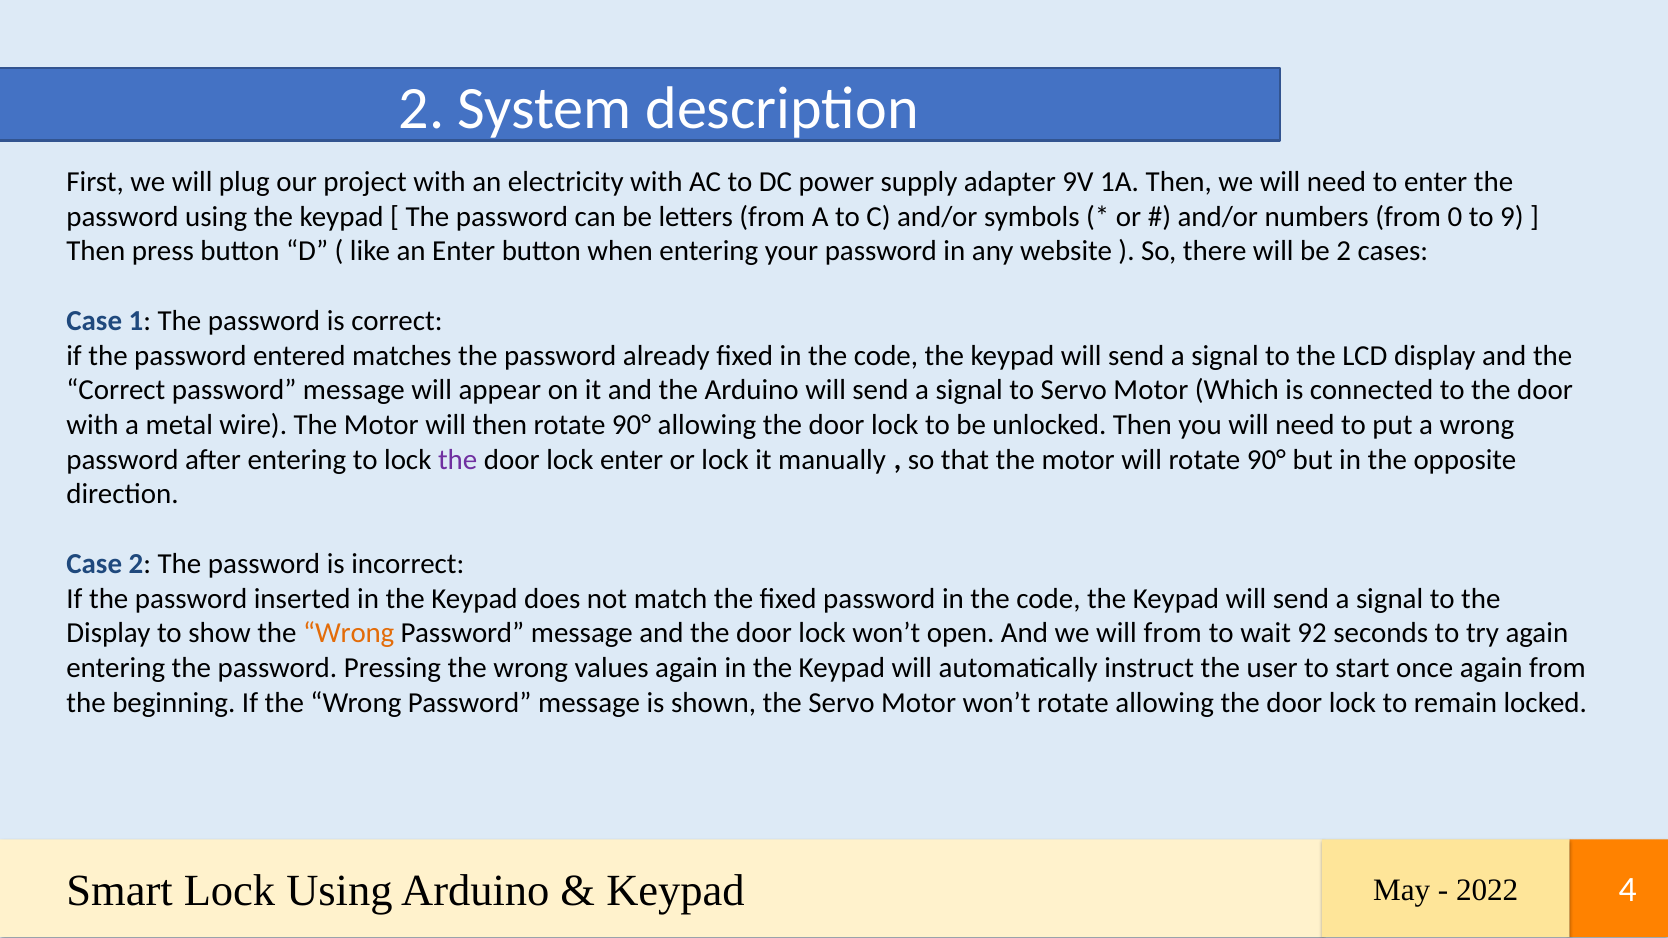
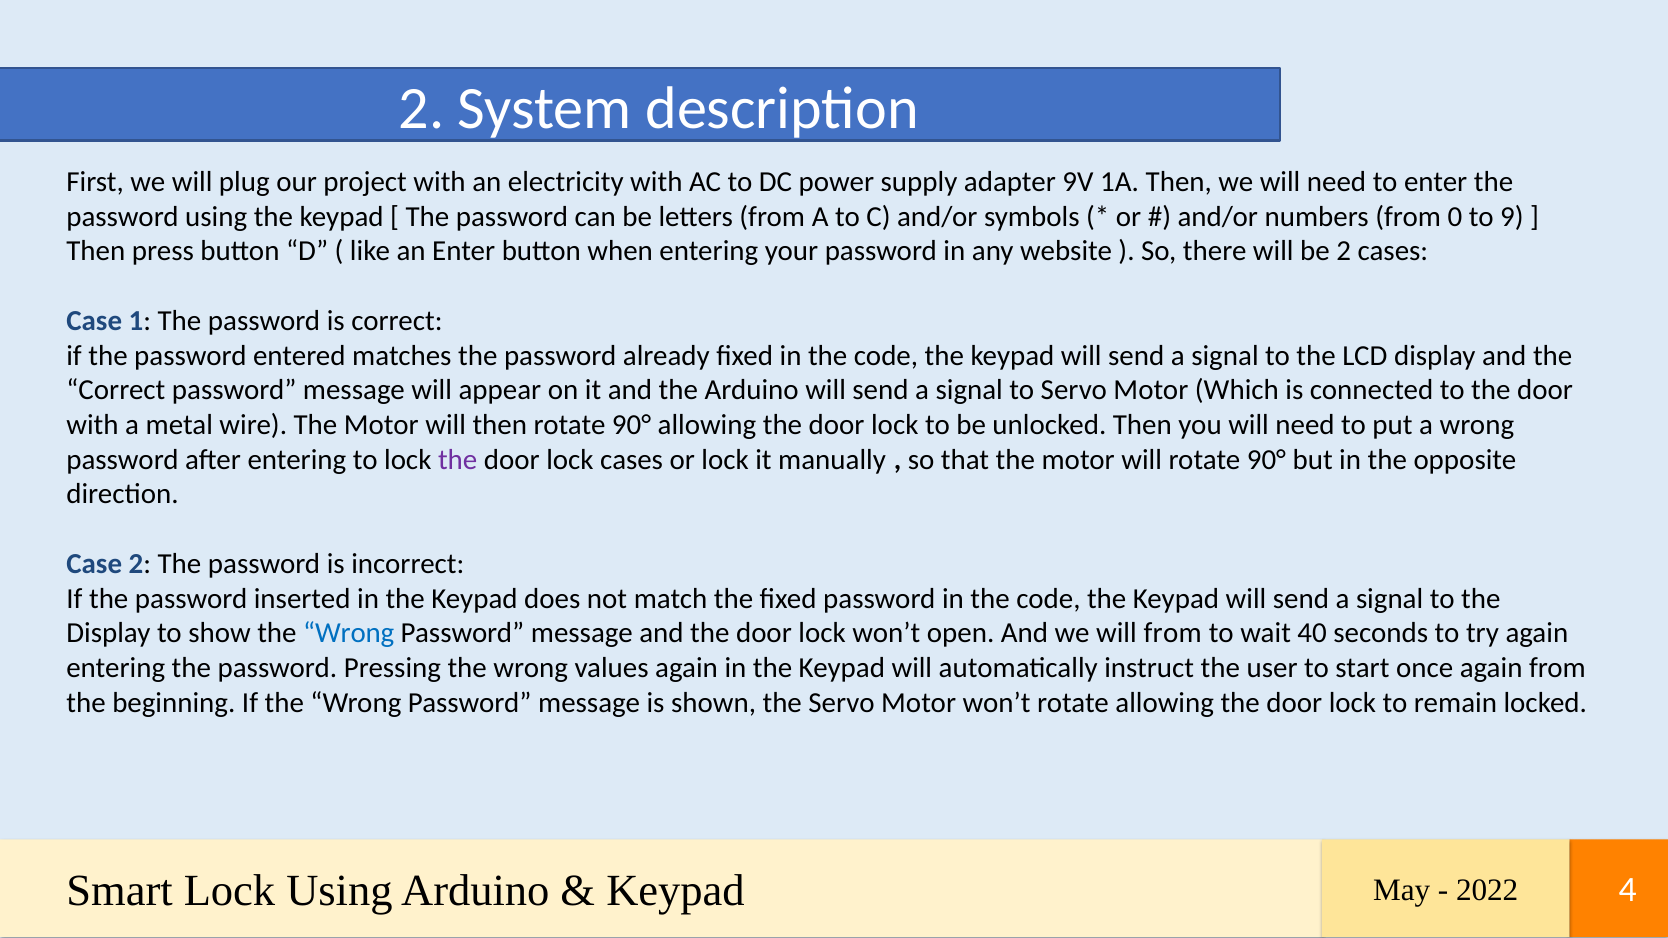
lock enter: enter -> cases
Wrong at (349, 634) colour: orange -> blue
92: 92 -> 40
